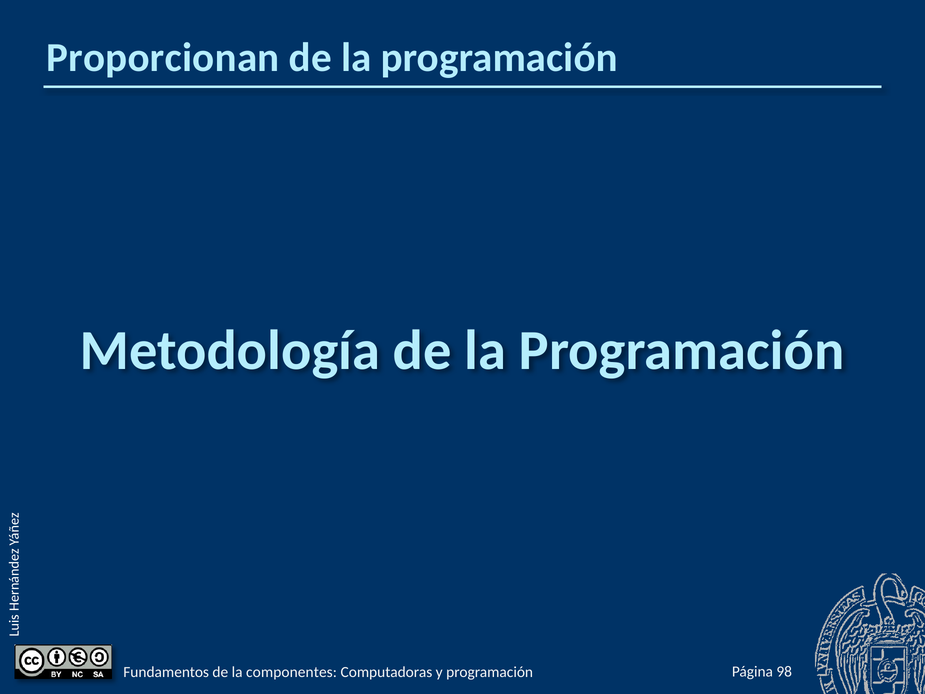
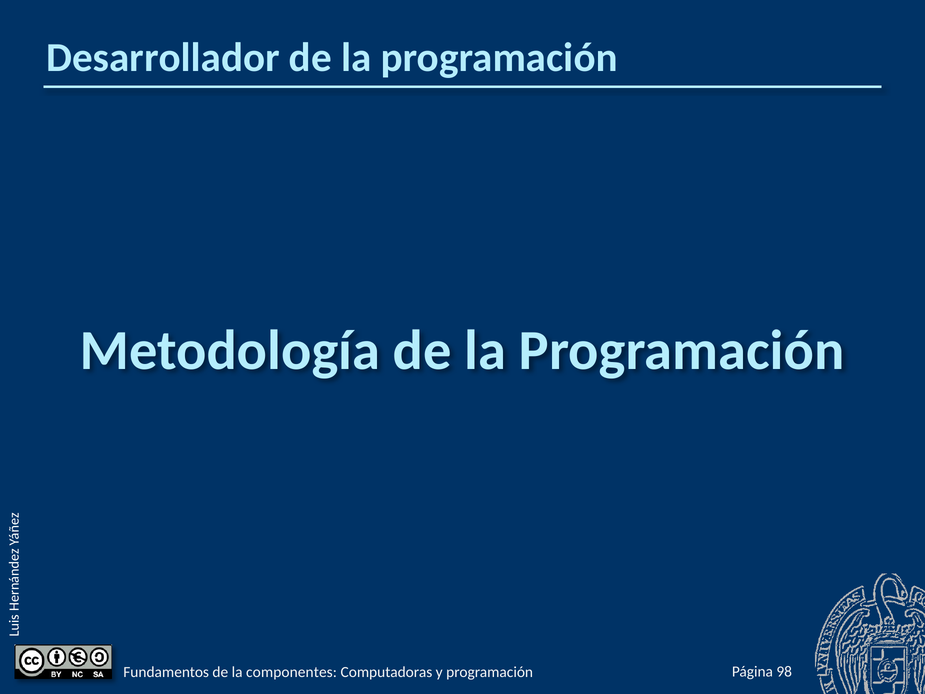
Proporcionan: Proporcionan -> Desarrollador
